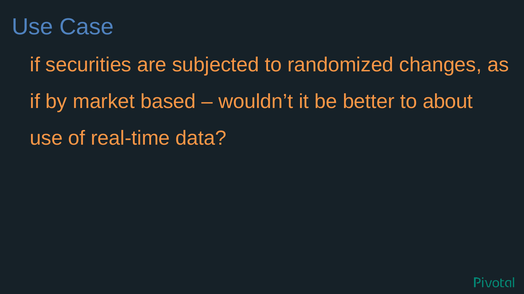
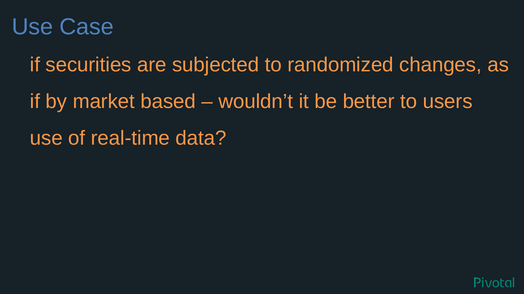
about: about -> users
